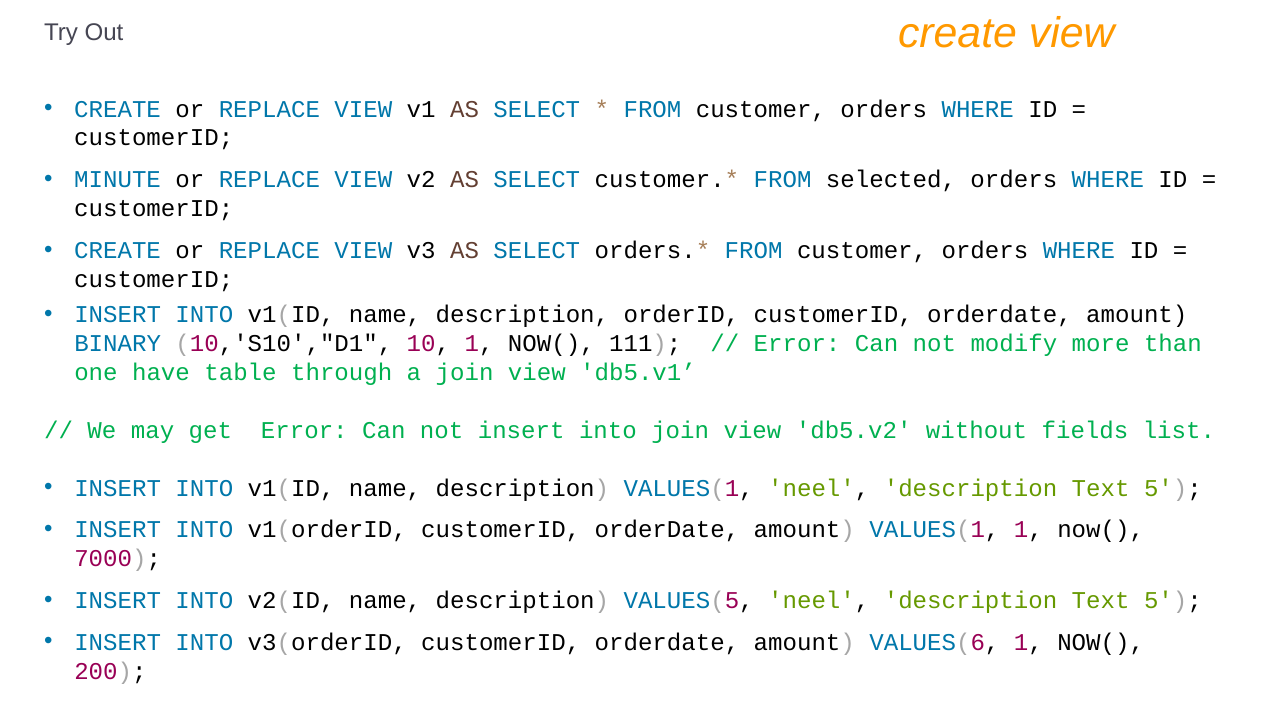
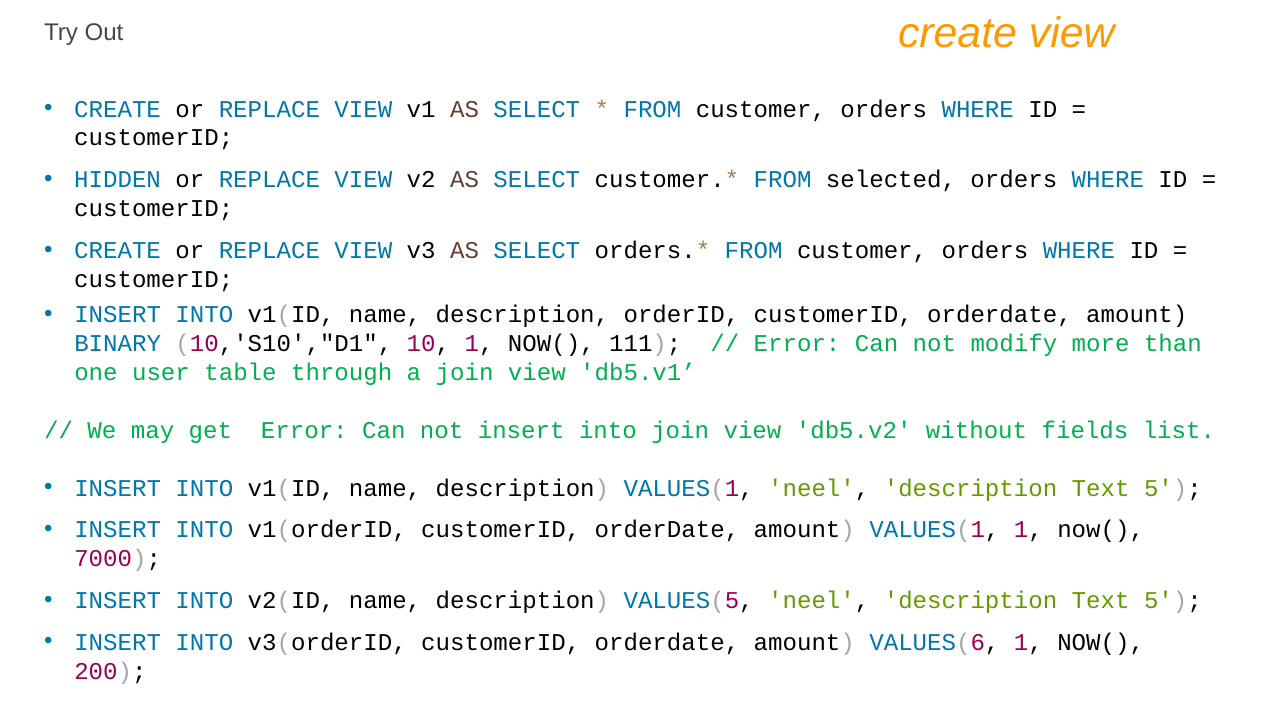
MINUTE: MINUTE -> HIDDEN
have: have -> user
